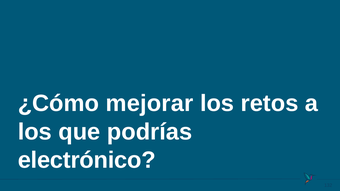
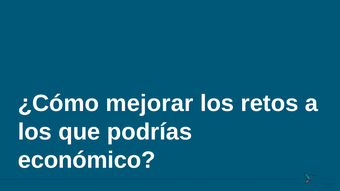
electrónico: electrónico -> económico
